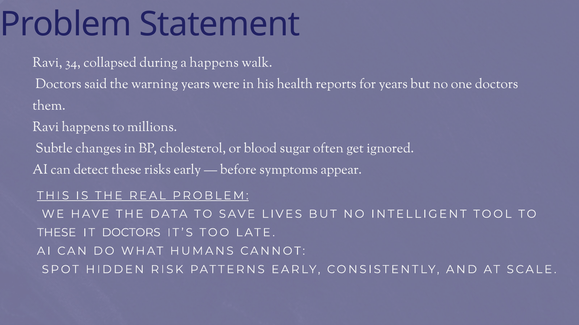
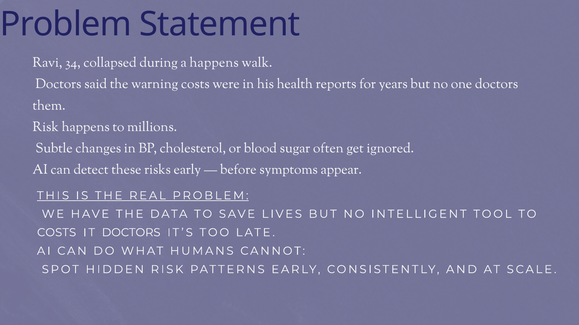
warning years: years -> costs
Ravi at (46, 127): Ravi -> Risk
THESE at (57, 233): THESE -> COSTS
